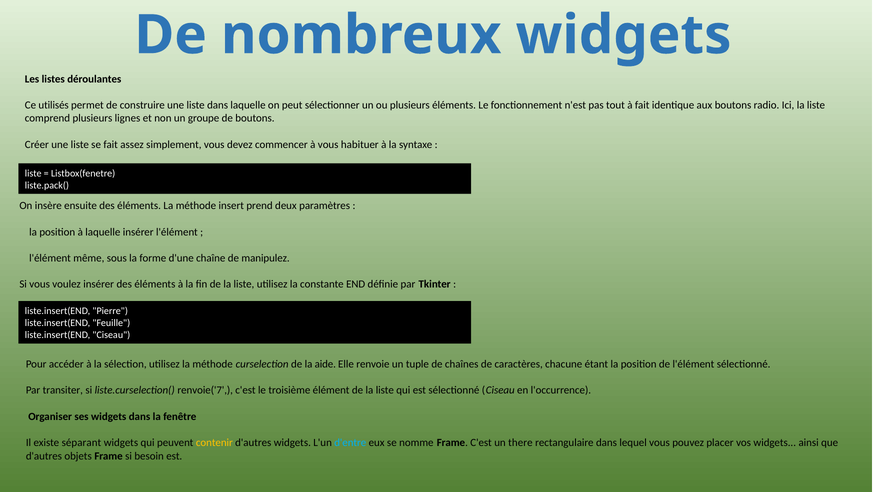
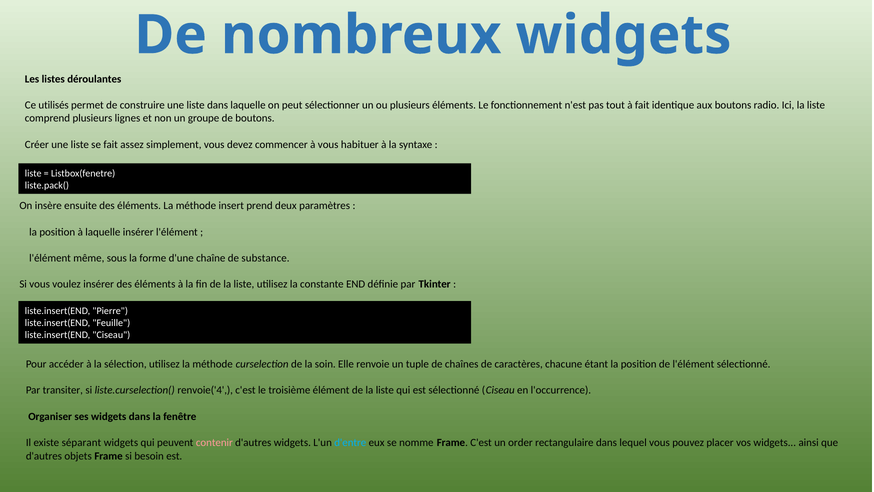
manipulez: manipulez -> substance
aide: aide -> soin
renvoie('7: renvoie('7 -> renvoie('4
contenir colour: yellow -> pink
there: there -> order
